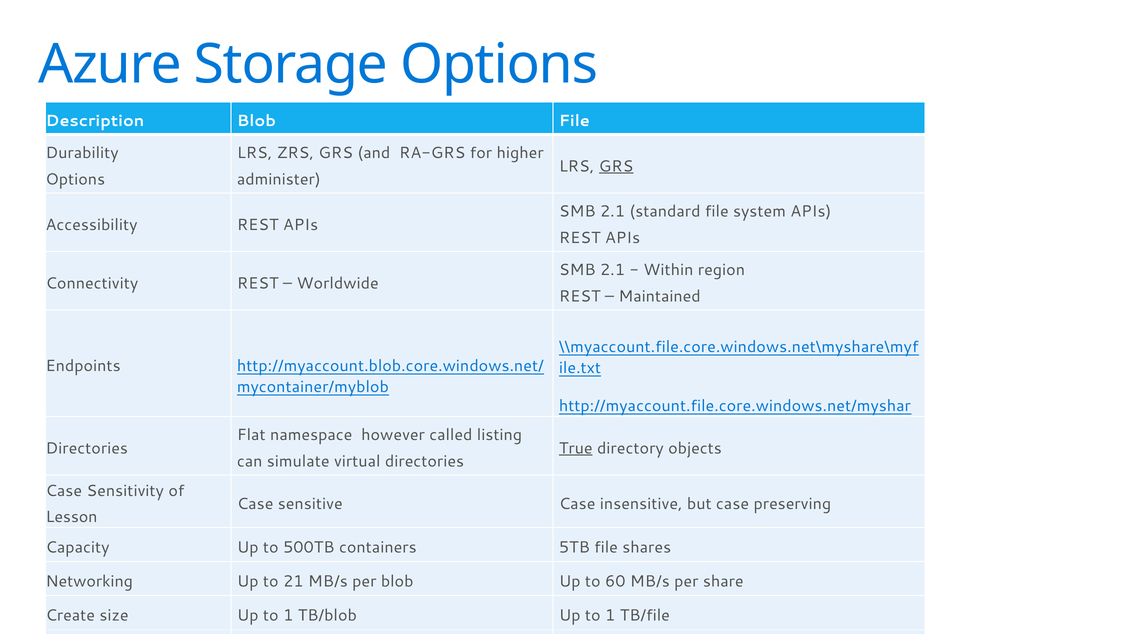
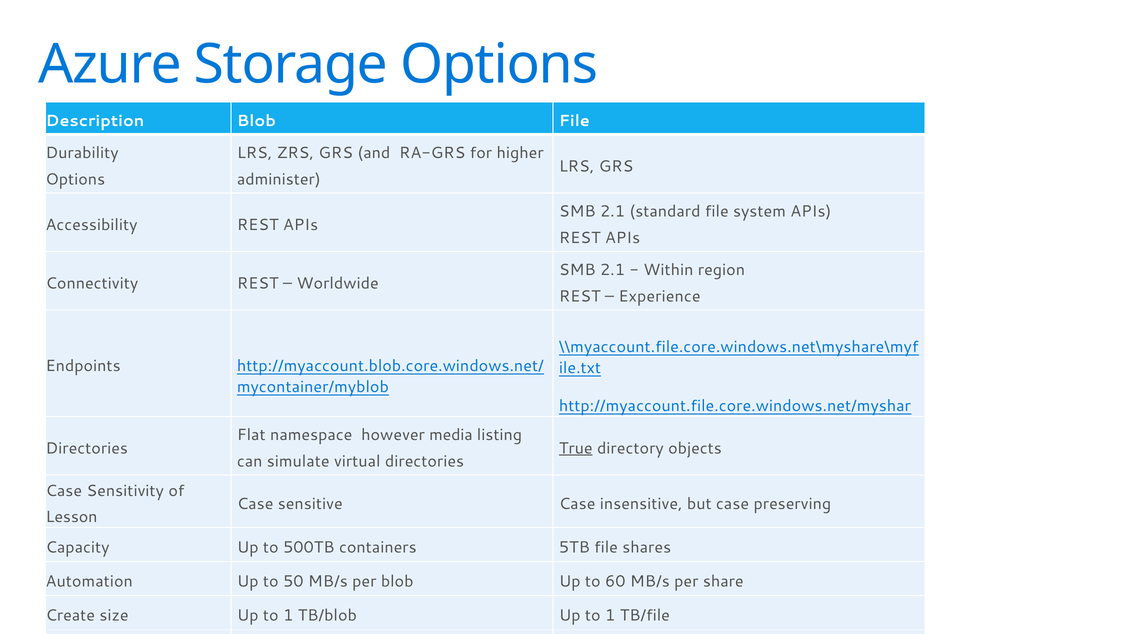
GRS at (616, 166) underline: present -> none
Maintained: Maintained -> Experience
called: called -> media
Networking: Networking -> Automation
21: 21 -> 50
